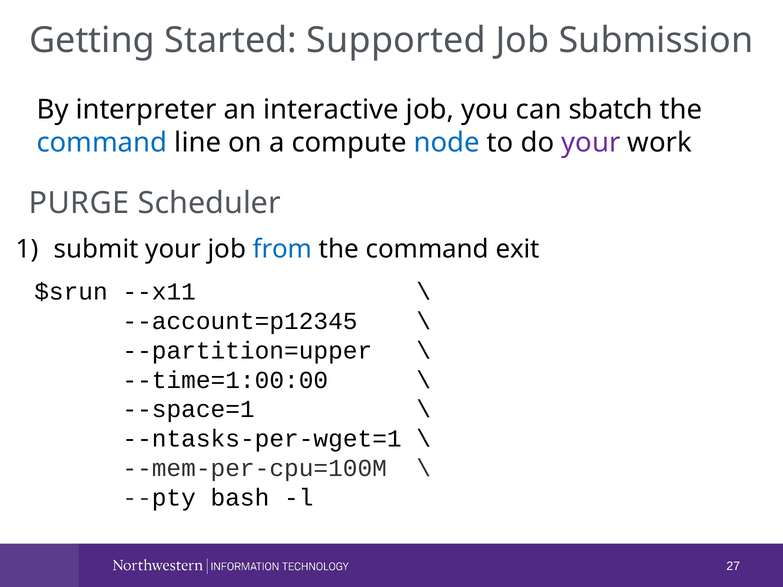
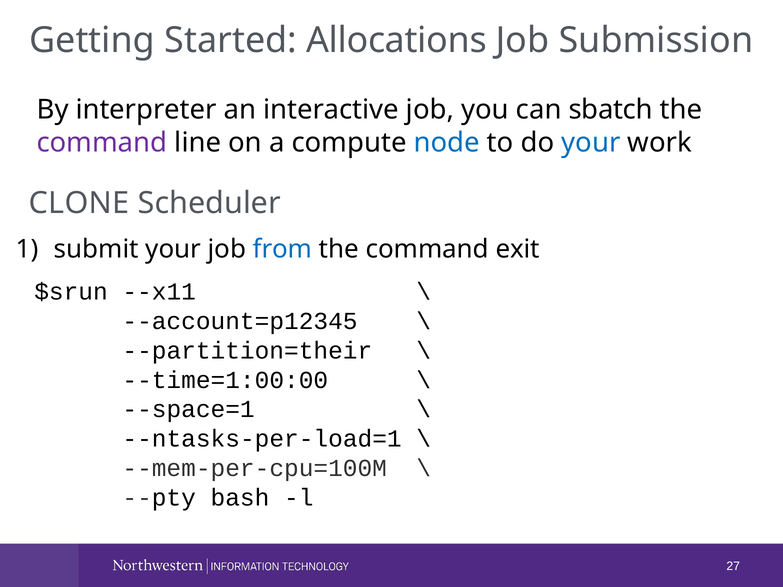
Supported: Supported -> Allocations
command at (102, 143) colour: blue -> purple
your at (591, 143) colour: purple -> blue
PURGE: PURGE -> CLONE
--partition=upper: --partition=upper -> --partition=their
--ntasks-per-wget=1: --ntasks-per-wget=1 -> --ntasks-per-load=1
